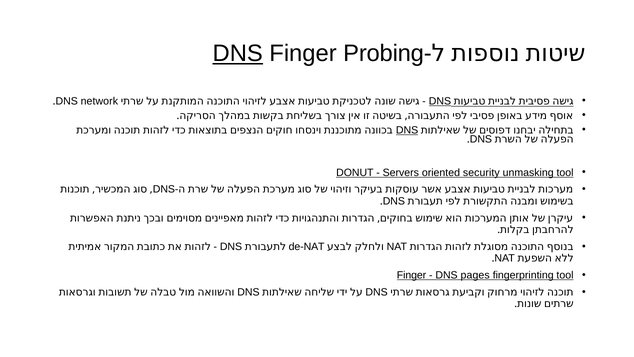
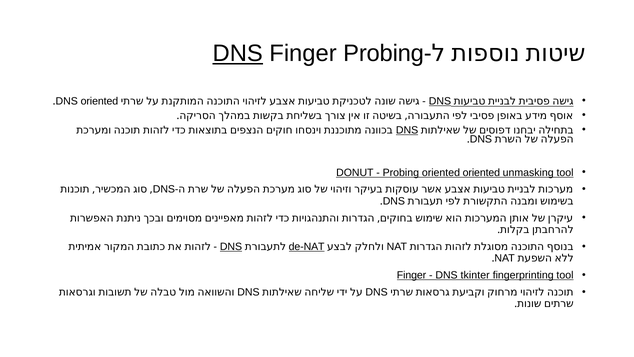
DNS network: network -> oriented
Servers at (401, 172): Servers -> Probing
oriented security: security -> oriented
DNS at (231, 246) underline: none -> present
de-NAT underline: none -> present
pages: pages -> tkinter
